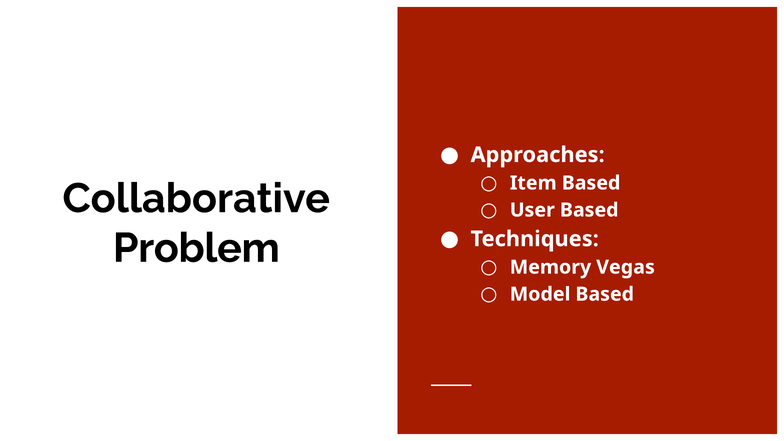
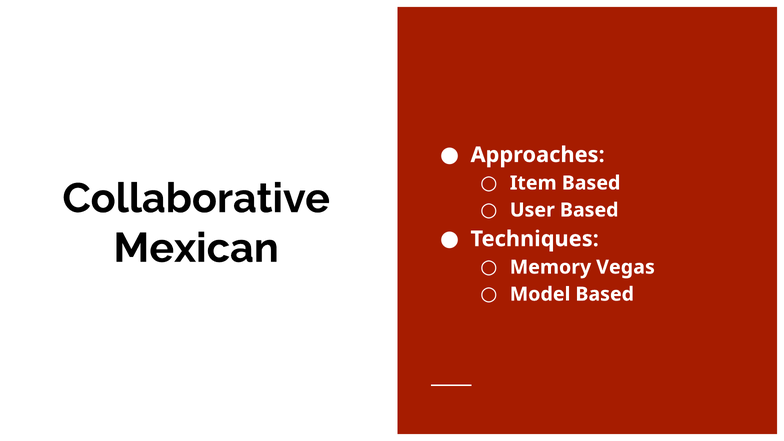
Problem: Problem -> Mexican
